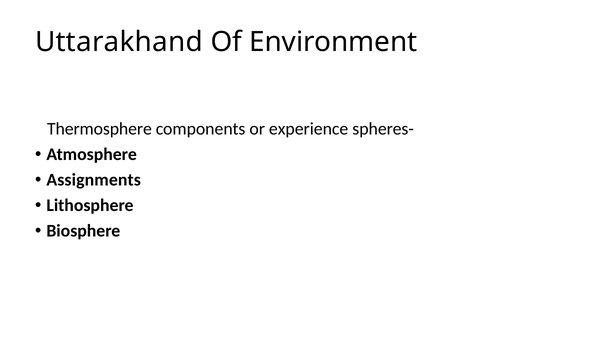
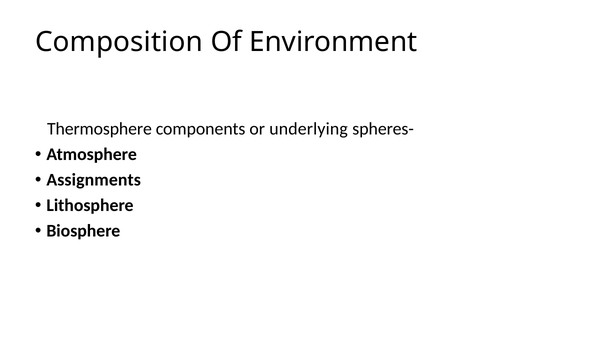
Uttarakhand: Uttarakhand -> Composition
experience: experience -> underlying
